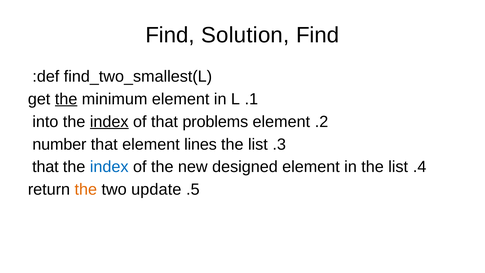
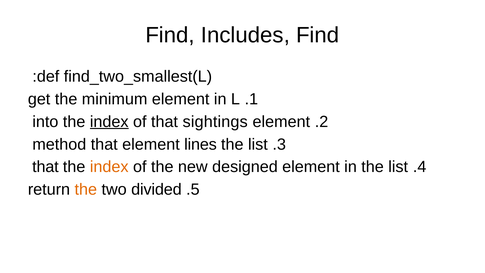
Solution: Solution -> Includes
the at (66, 99) underline: present -> none
problems: problems -> sightings
number: number -> method
index at (109, 167) colour: blue -> orange
update: update -> divided
